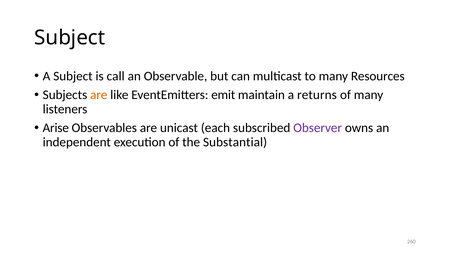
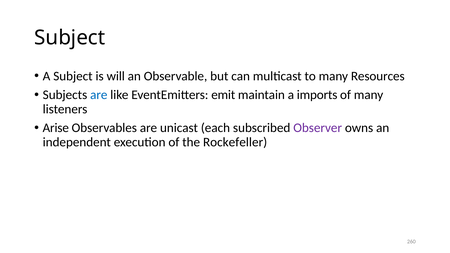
call: call -> will
are at (99, 95) colour: orange -> blue
returns: returns -> imports
Substantial: Substantial -> Rockefeller
